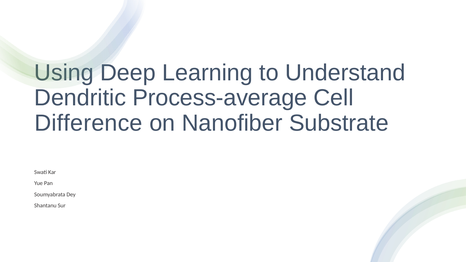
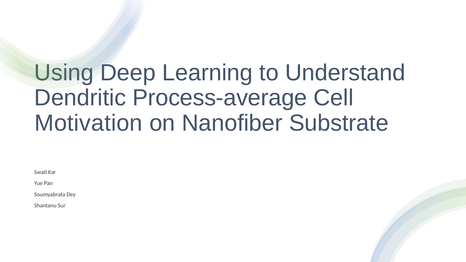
Difference: Difference -> Motivation
